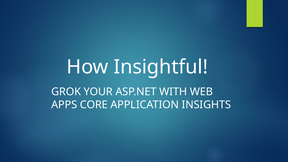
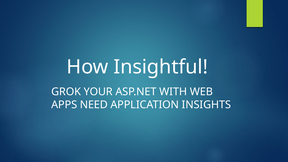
CORE: CORE -> NEED
